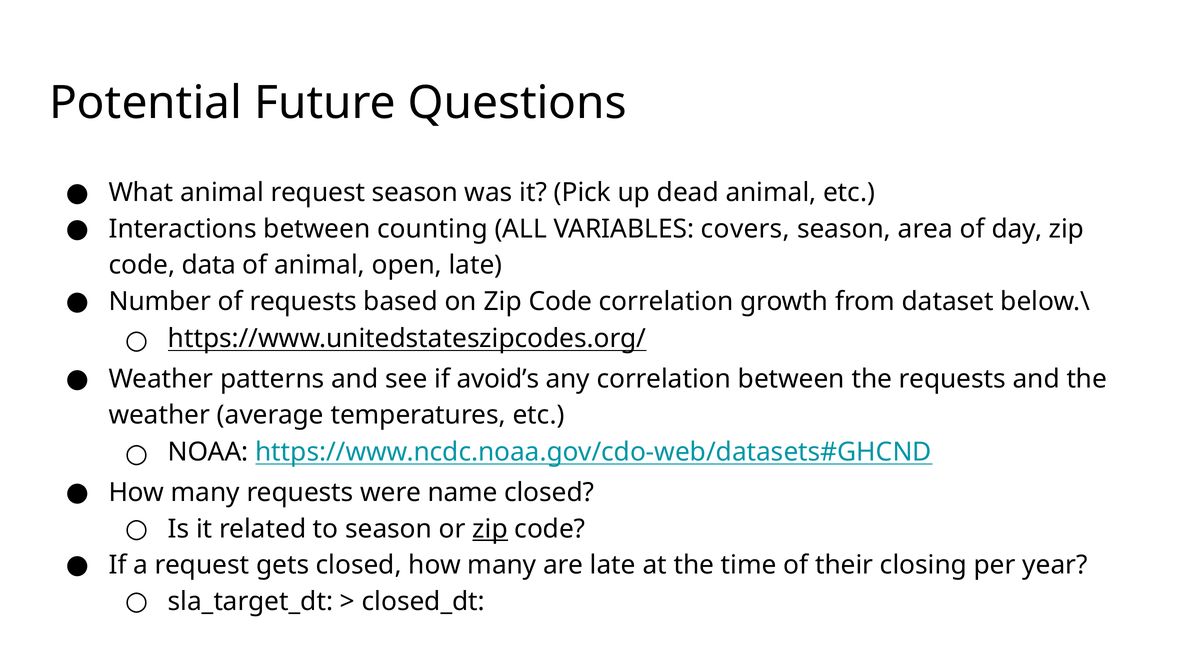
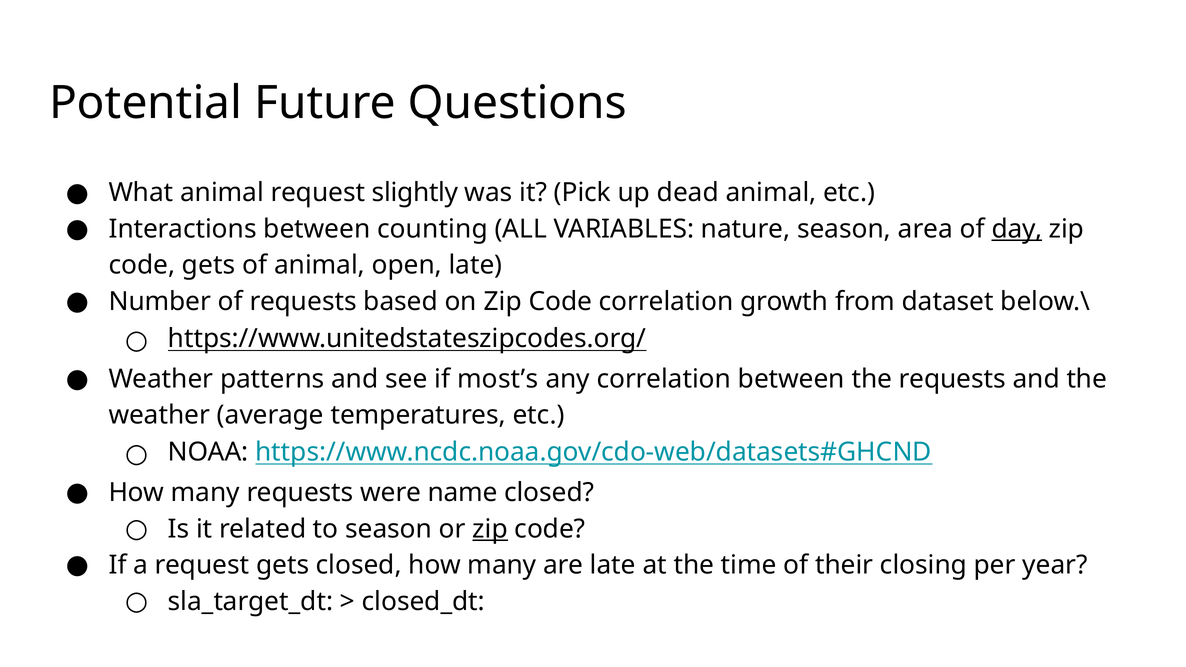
request season: season -> slightly
covers: covers -> nature
day underline: none -> present
code data: data -> gets
avoid’s: avoid’s -> most’s
